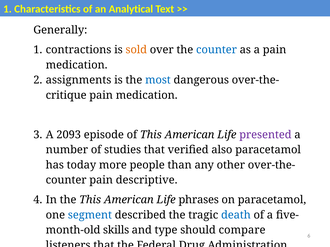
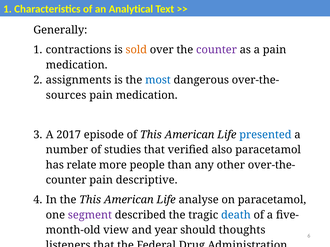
counter at (216, 50) colour: blue -> purple
critique: critique -> sources
2093: 2093 -> 2017
presented colour: purple -> blue
today: today -> relate
phrases: phrases -> analyse
segment colour: blue -> purple
skills: skills -> view
type: type -> year
compare: compare -> thoughts
